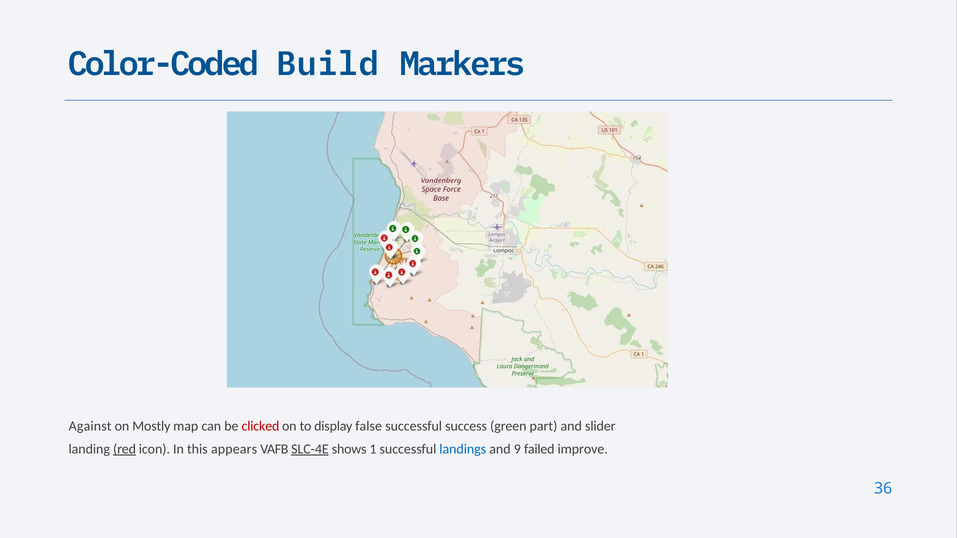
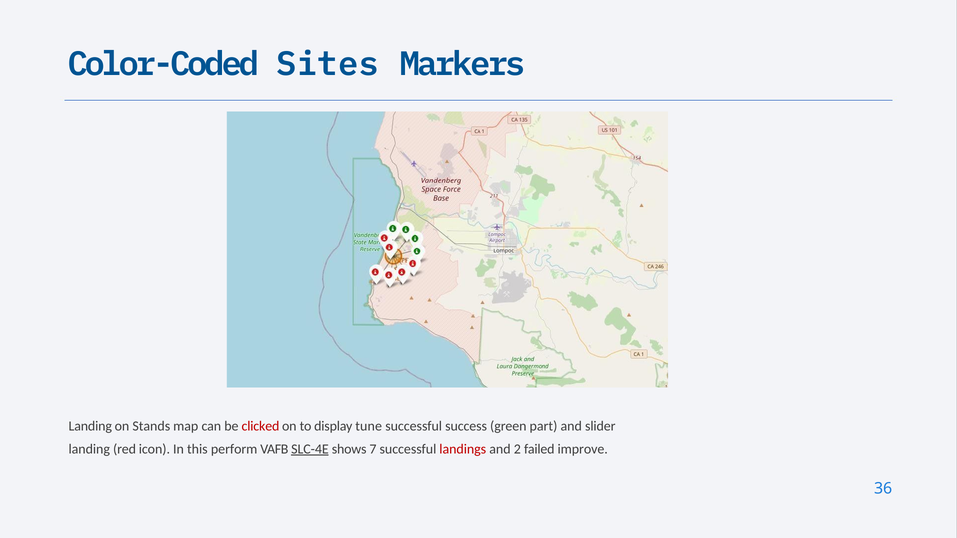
Build: Build -> Sites
Against at (90, 426): Against -> Landing
Mostly: Mostly -> Stands
false: false -> tune
red underline: present -> none
appears: appears -> perform
1: 1 -> 7
landings colour: blue -> red
9: 9 -> 2
